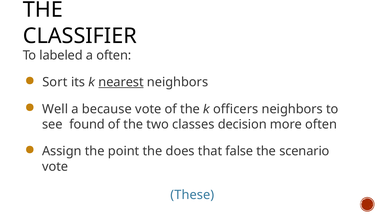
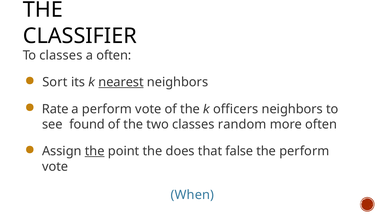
To labeled: labeled -> classes
Well: Well -> Rate
a because: because -> perform
decision: decision -> random
the at (95, 151) underline: none -> present
the scenario: scenario -> perform
These: These -> When
